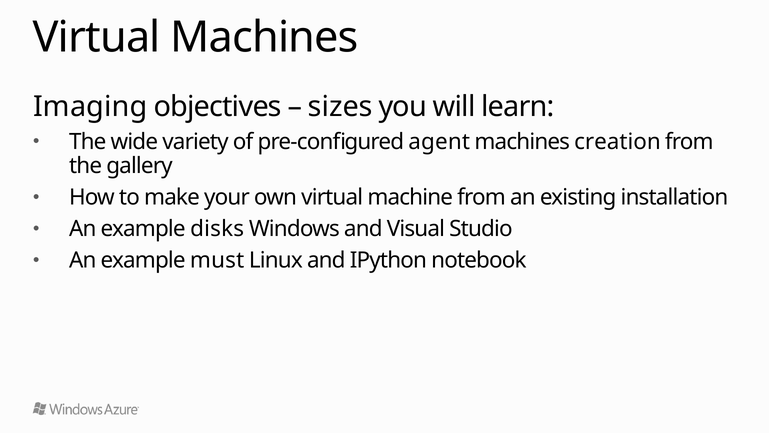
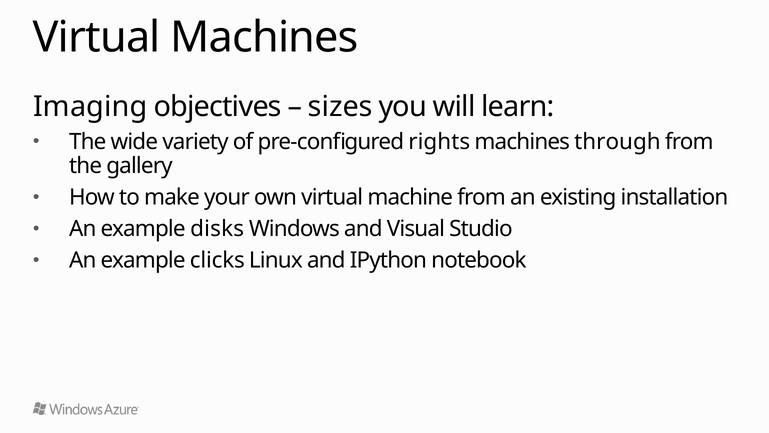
agent: agent -> rights
creation: creation -> through
must: must -> clicks
